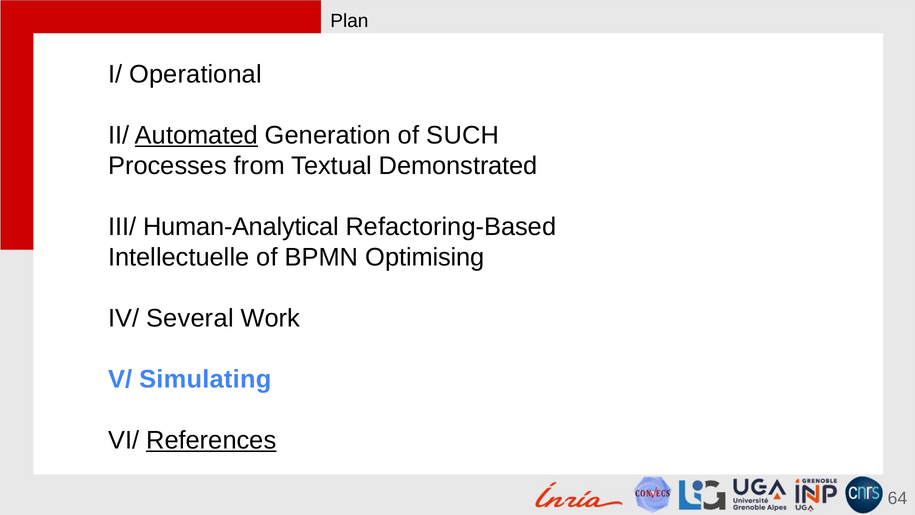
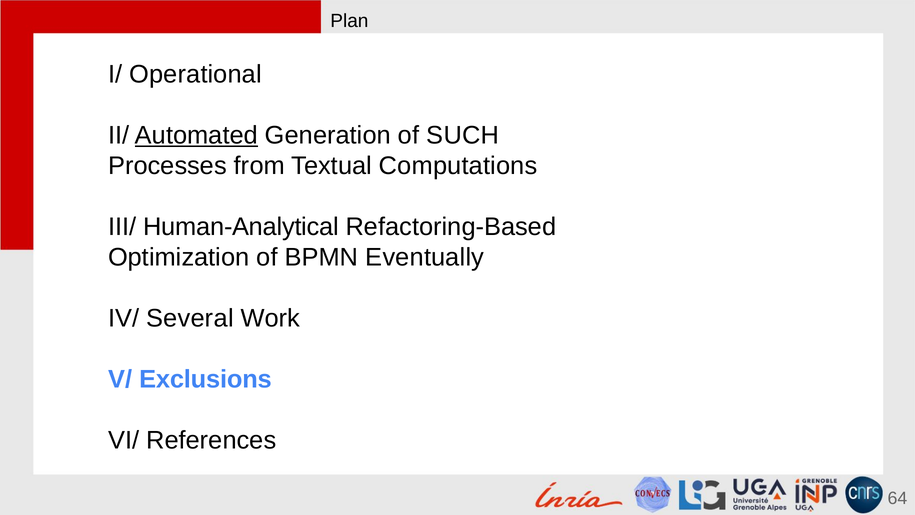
Demonstrated: Demonstrated -> Computations
Intellectuelle: Intellectuelle -> Optimization
Optimising: Optimising -> Eventually
Simulating: Simulating -> Exclusions
References underline: present -> none
